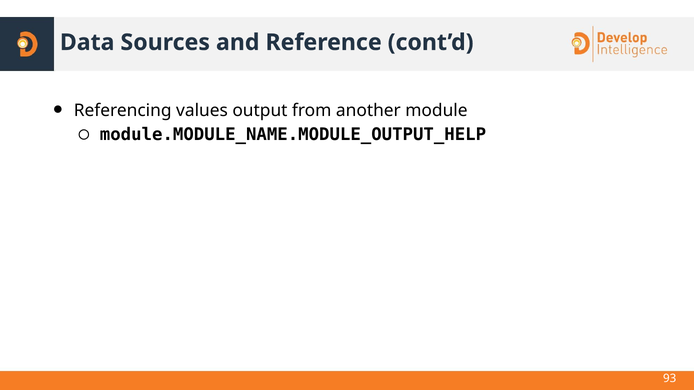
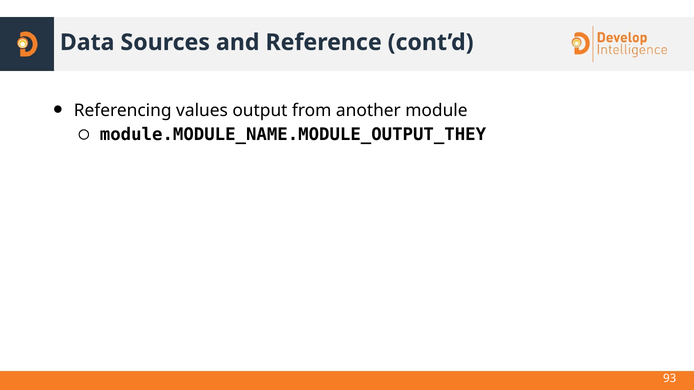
module.MODULE_NAME.MODULE_OUTPUT_HELP: module.MODULE_NAME.MODULE_OUTPUT_HELP -> module.MODULE_NAME.MODULE_OUTPUT_THEY
